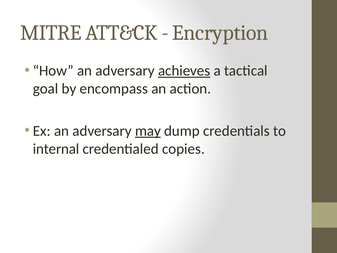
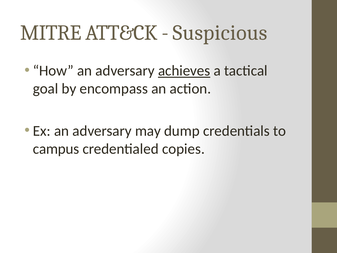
Encryption: Encryption -> Suspicious
may underline: present -> none
internal: internal -> campus
